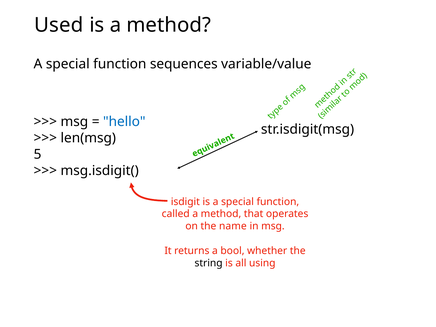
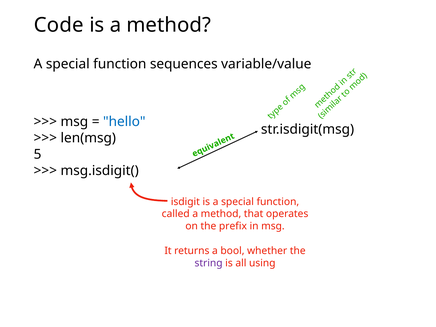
Used: Used -> Code
name: name -> prefix
string colour: black -> purple
